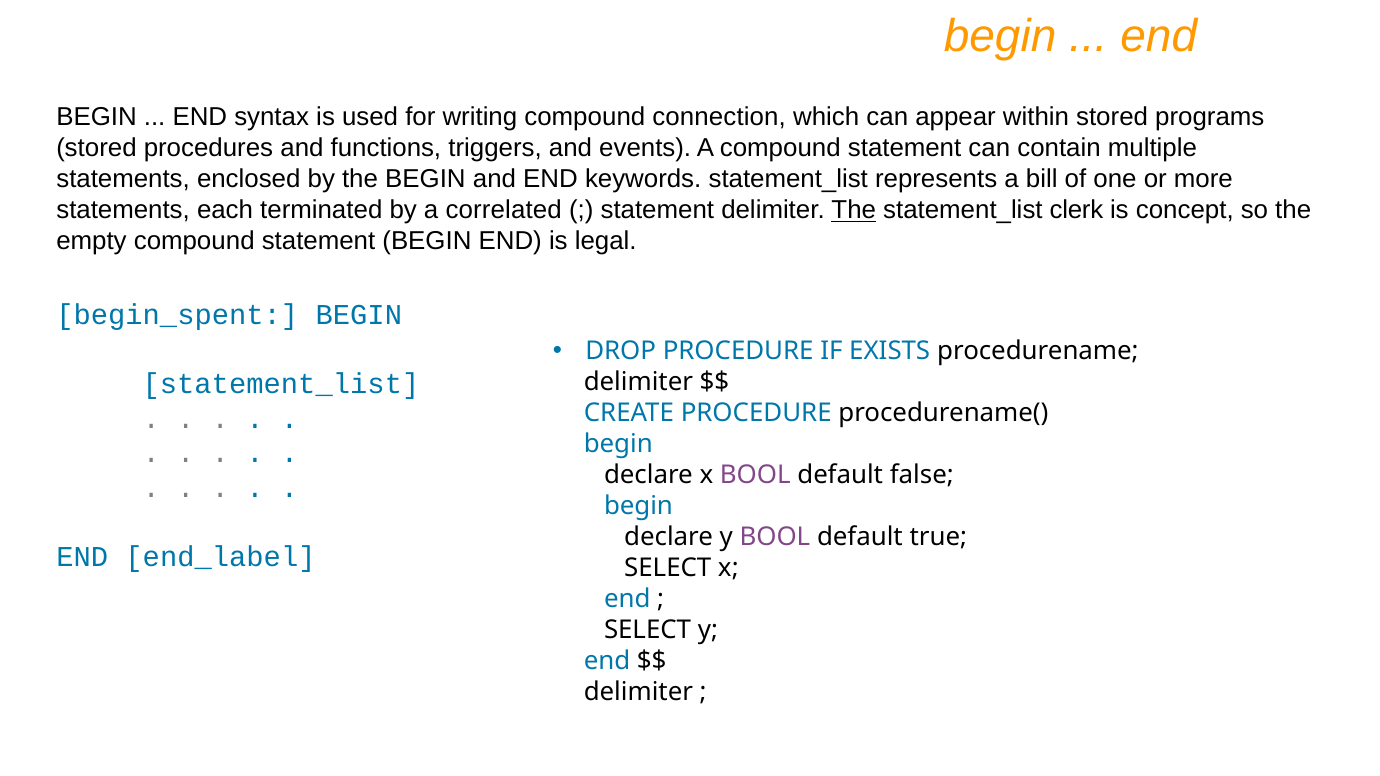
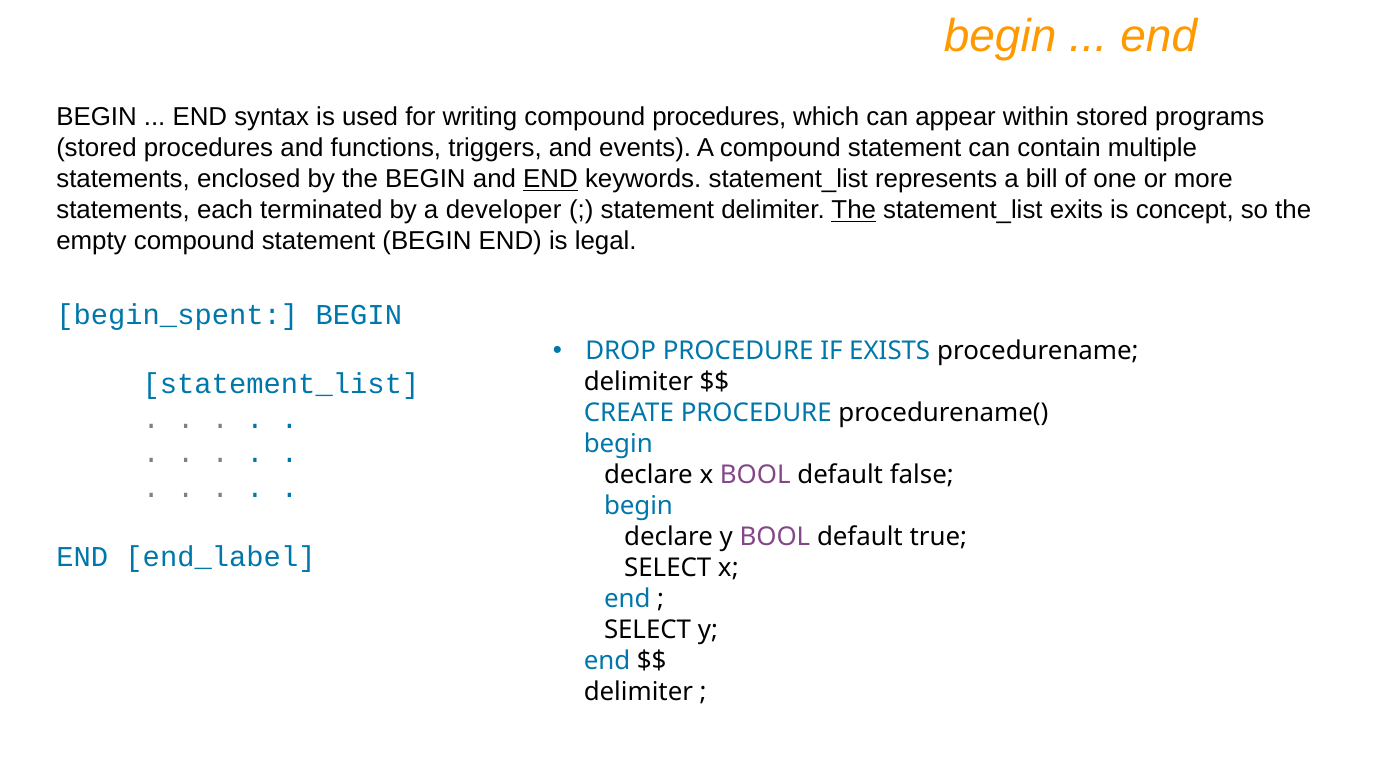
compound connection: connection -> procedures
END at (550, 179) underline: none -> present
correlated: correlated -> developer
clerk: clerk -> exits
